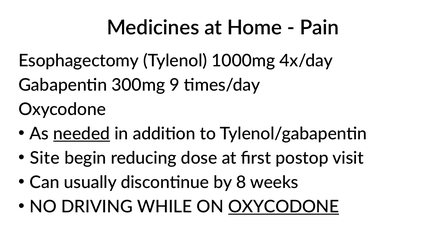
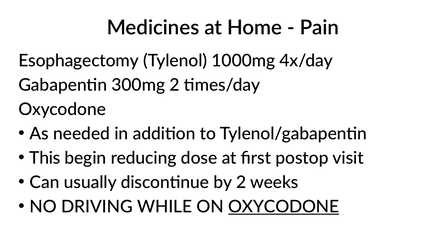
300mg 9: 9 -> 2
needed underline: present -> none
Site: Site -> This
by 8: 8 -> 2
